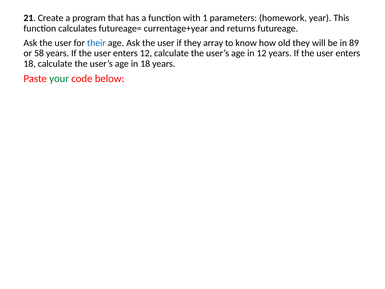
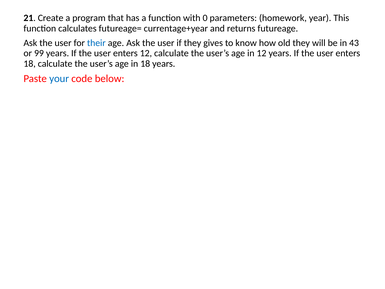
1: 1 -> 0
array: array -> gives
89: 89 -> 43
58: 58 -> 99
your colour: green -> blue
